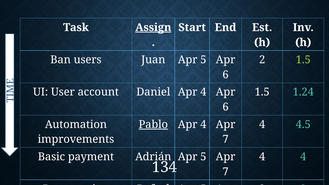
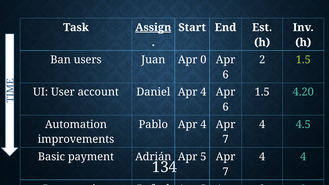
Juan Apr 5: 5 -> 0
1.24: 1.24 -> 4.20
Pablo at (153, 124) underline: present -> none
